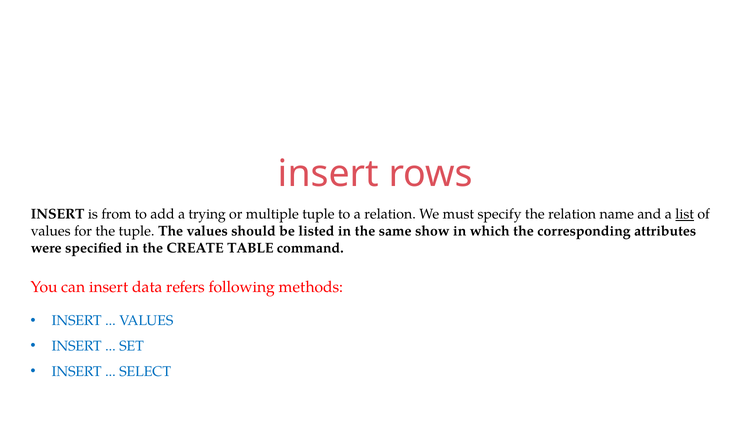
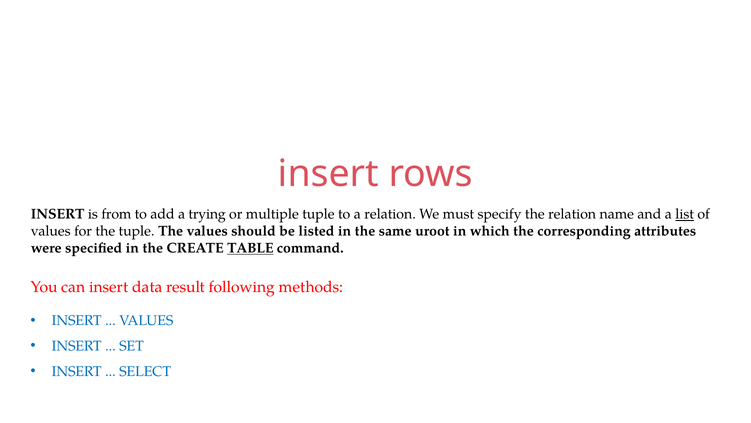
show: show -> uroot
TABLE underline: none -> present
refers: refers -> result
